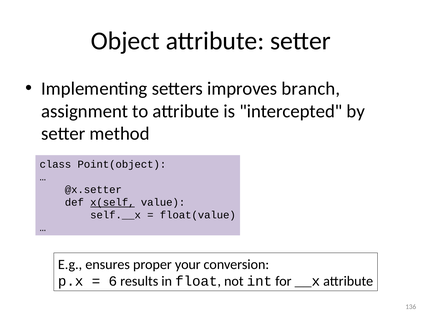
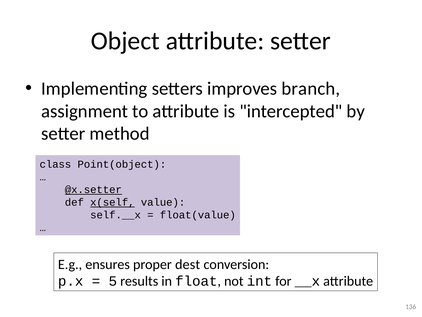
@x.setter underline: none -> present
your: your -> dest
6: 6 -> 5
